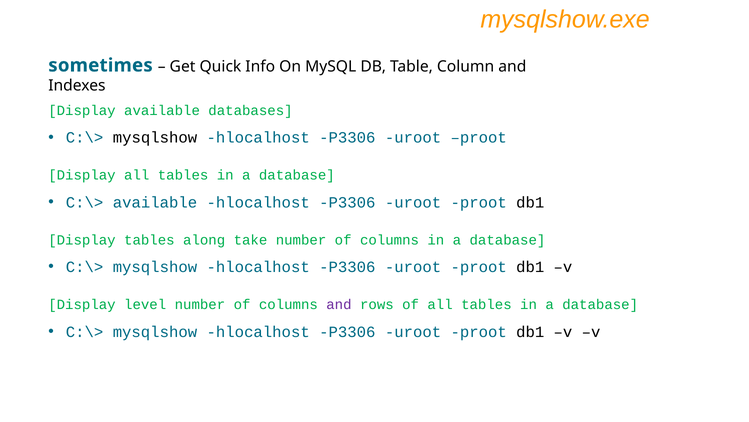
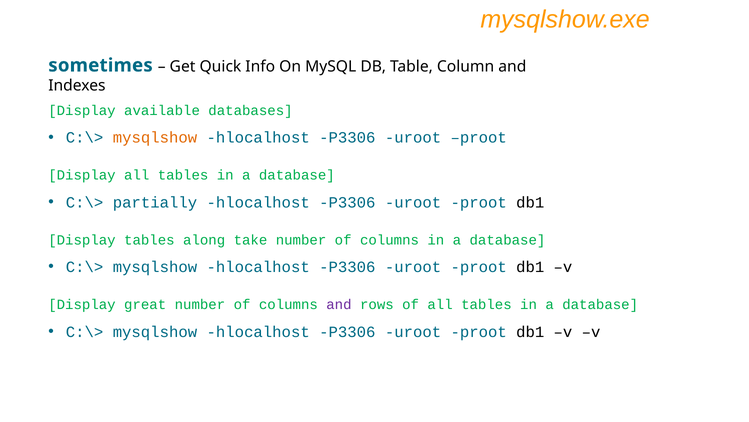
mysqlshow at (155, 138) colour: black -> orange
C:\> available: available -> partially
level: level -> great
